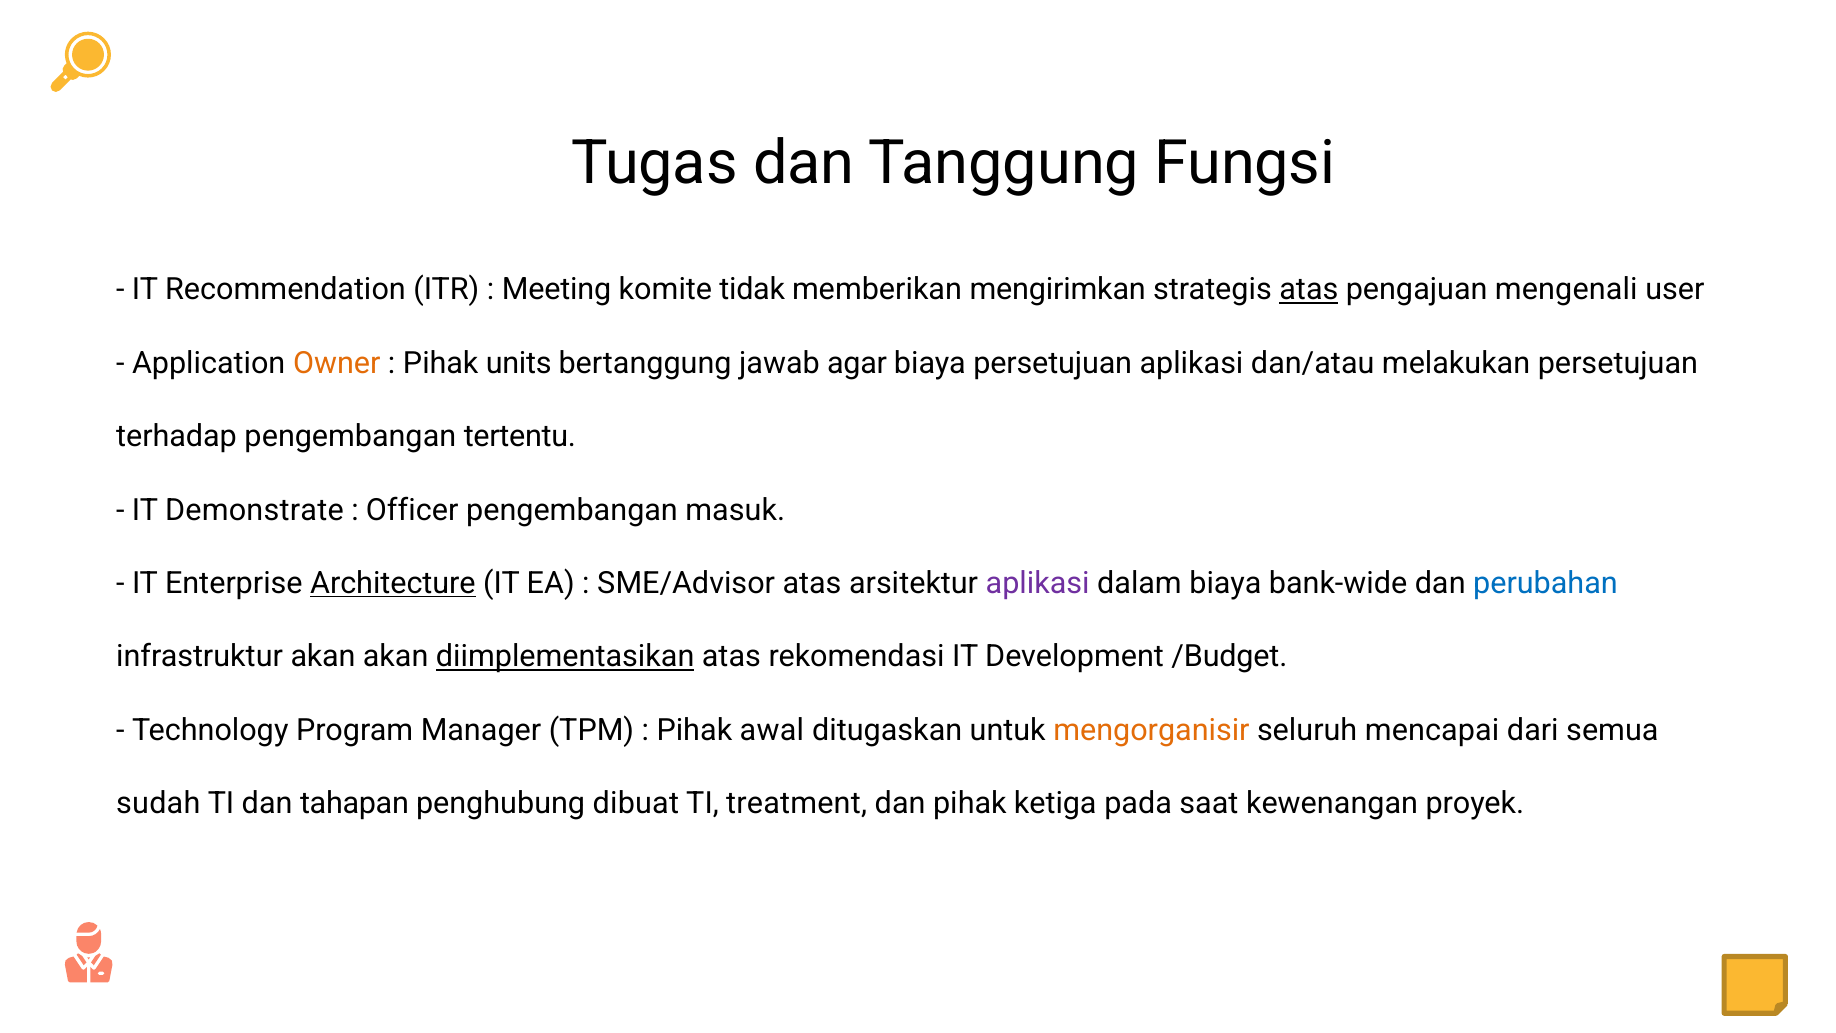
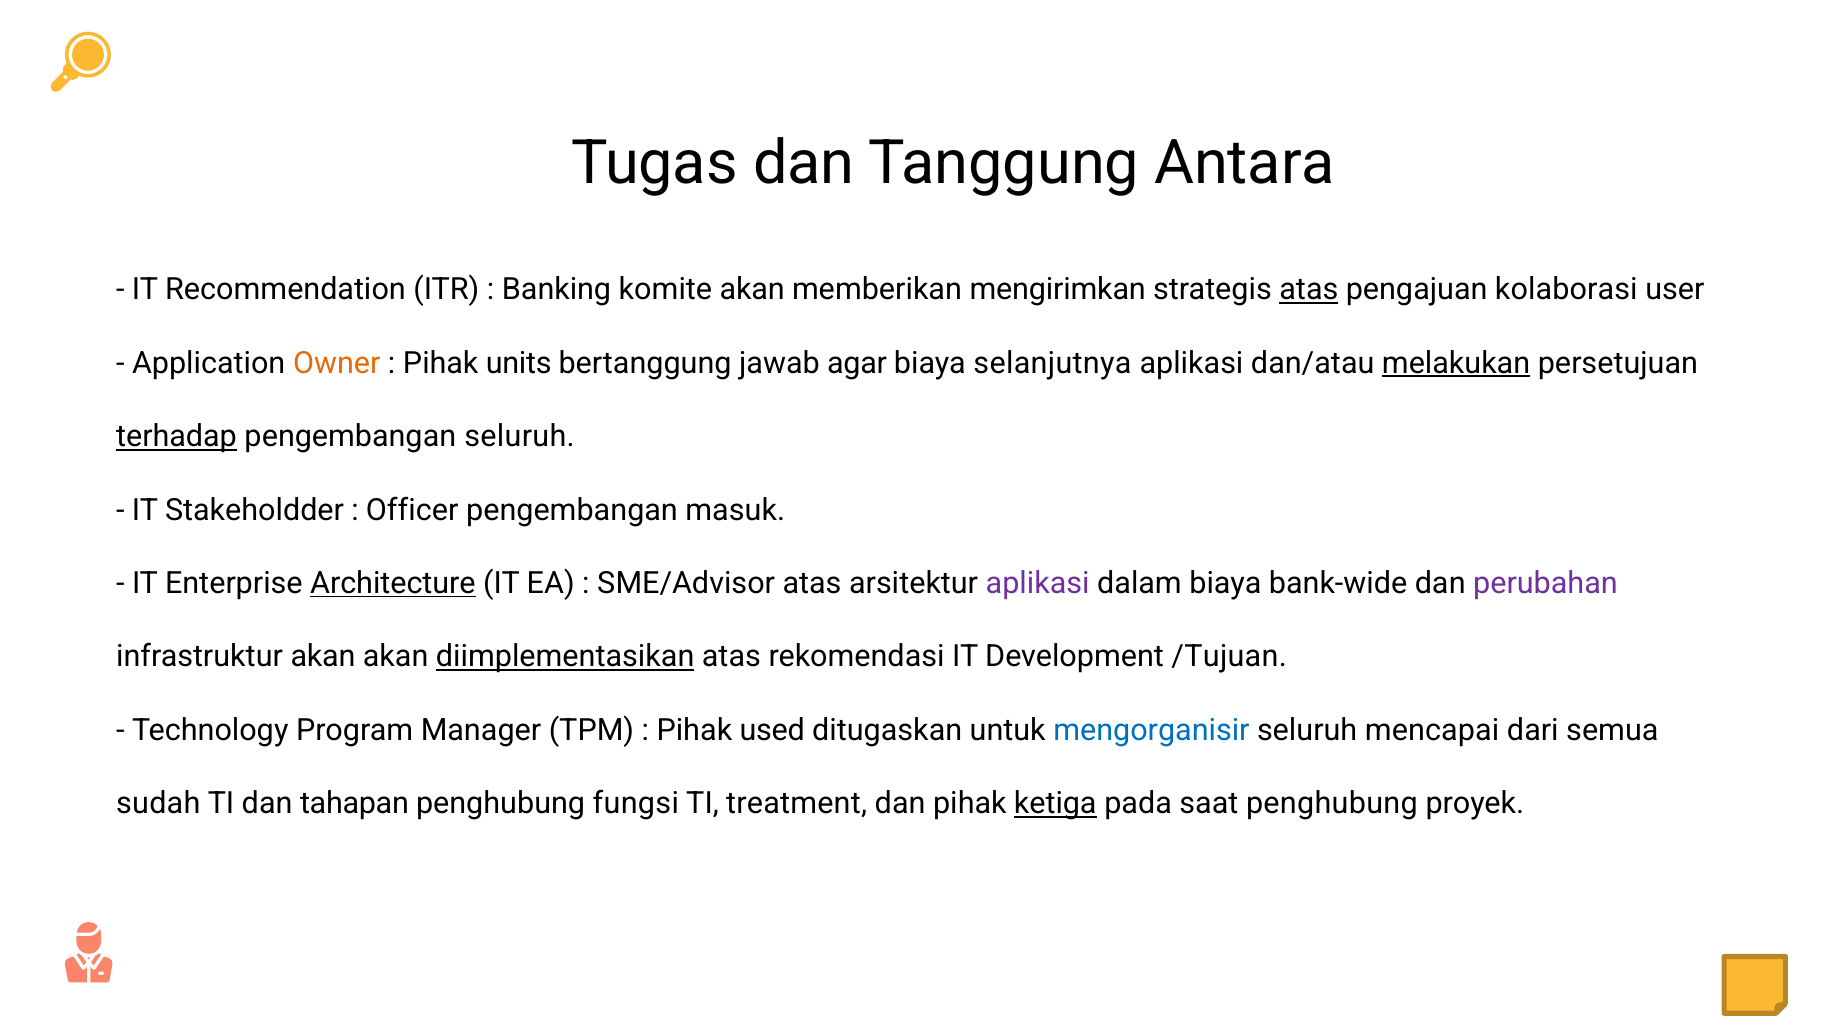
Fungsi: Fungsi -> Antara
Meeting: Meeting -> Banking
komite tidak: tidak -> akan
mengenali: mengenali -> kolaborasi
biaya persetujuan: persetujuan -> selanjutnya
melakukan underline: none -> present
terhadap underline: none -> present
pengembangan tertentu: tertentu -> seluruh
Demonstrate: Demonstrate -> Stakeholdder
perubahan colour: blue -> purple
/Budget: /Budget -> /Tujuan
awal: awal -> used
mengorganisir colour: orange -> blue
dibuat: dibuat -> fungsi
ketiga underline: none -> present
saat kewenangan: kewenangan -> penghubung
